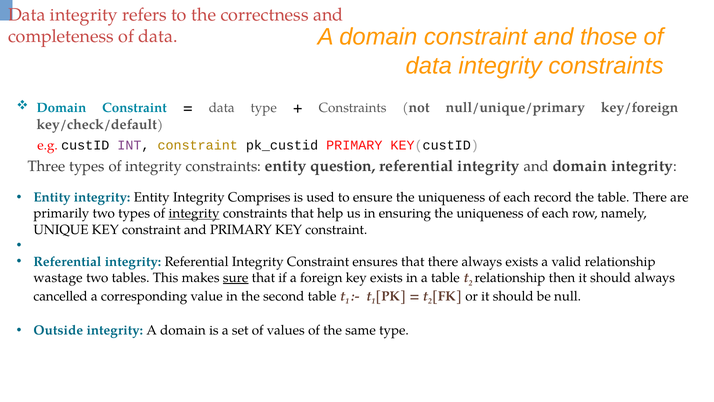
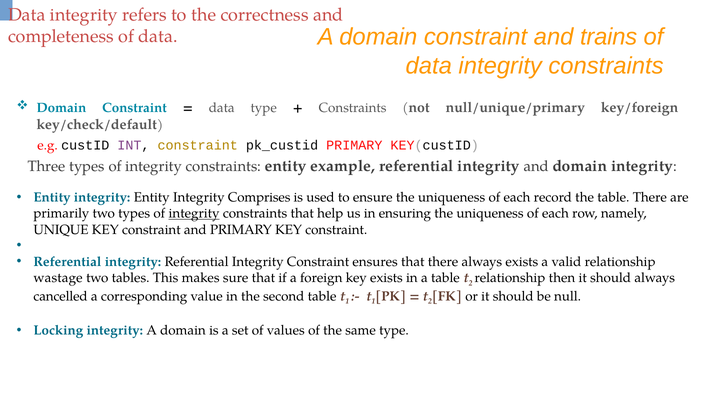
those: those -> trains
question: question -> example
sure underline: present -> none
Outside: Outside -> Locking
